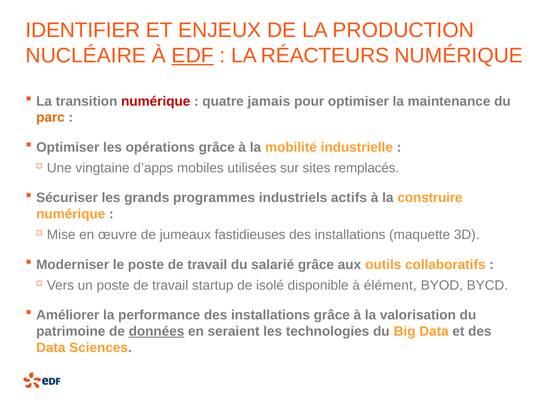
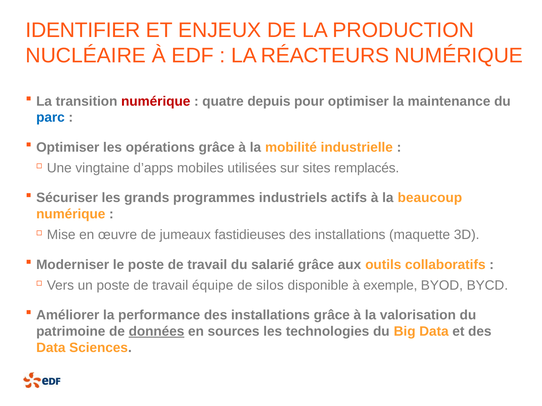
EDF underline: present -> none
jamais: jamais -> depuis
parc colour: orange -> blue
construire: construire -> beaucoup
startup: startup -> équipe
isolé: isolé -> silos
élément: élément -> exemple
seraient: seraient -> sources
